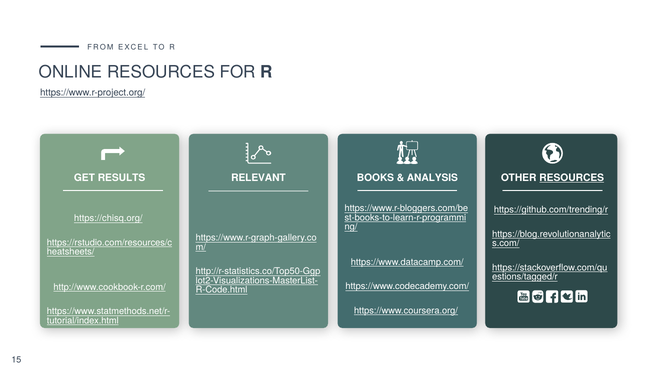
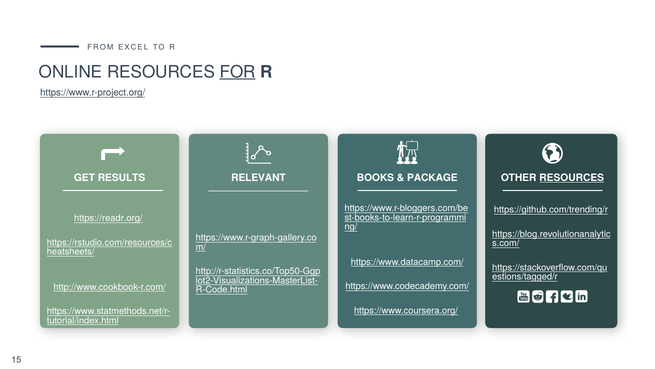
FOR underline: none -> present
ANALYSIS: ANALYSIS -> PACKAGE
https://chisq.org/: https://chisq.org/ -> https://readr.org/
